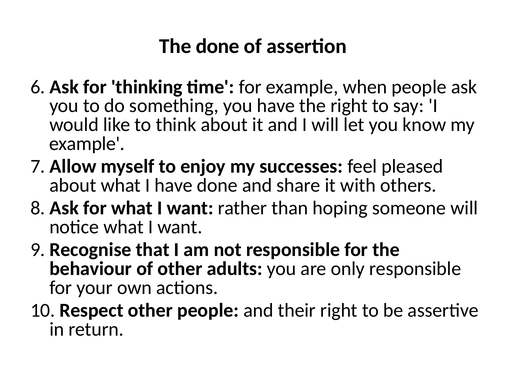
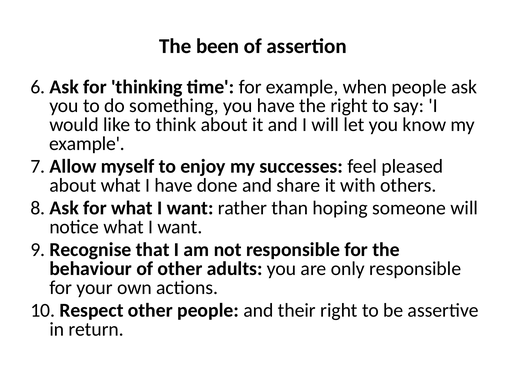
The done: done -> been
